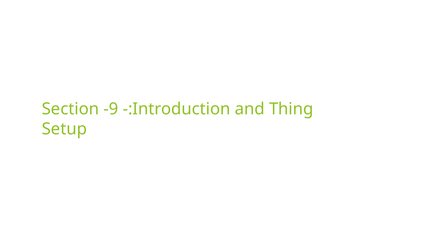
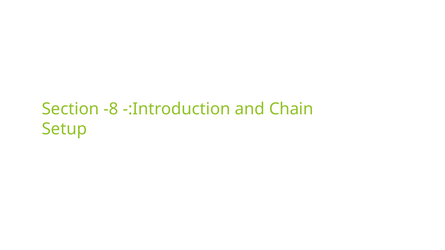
-9: -9 -> -8
Thing: Thing -> Chain
